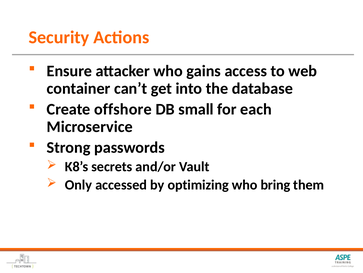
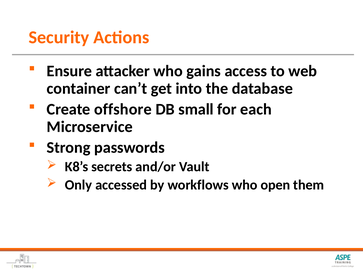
optimizing: optimizing -> workflows
bring: bring -> open
